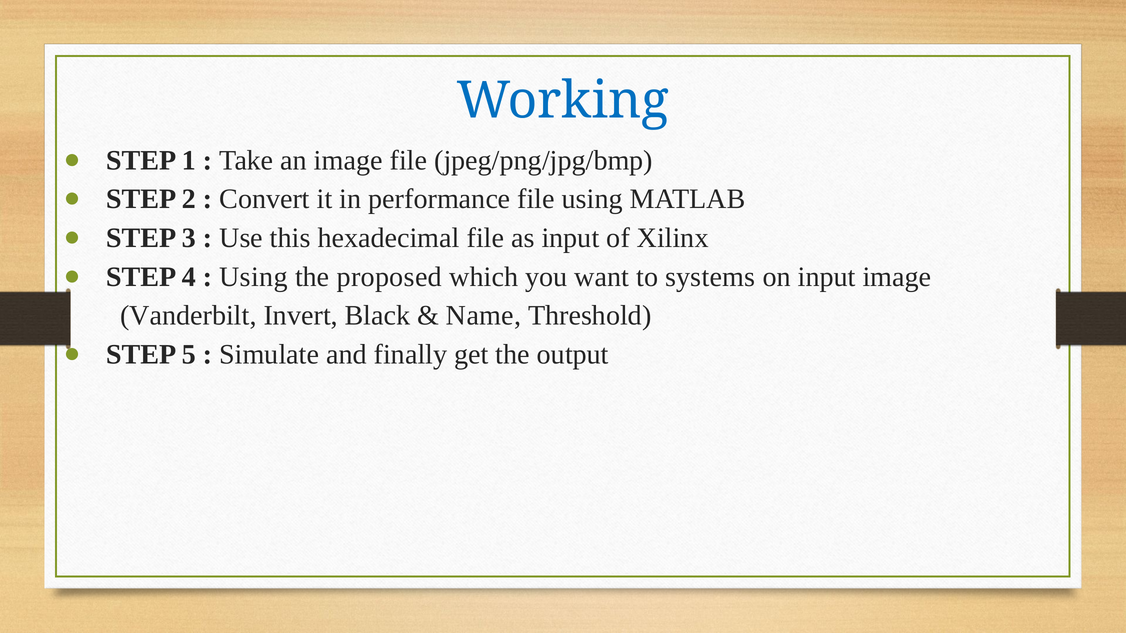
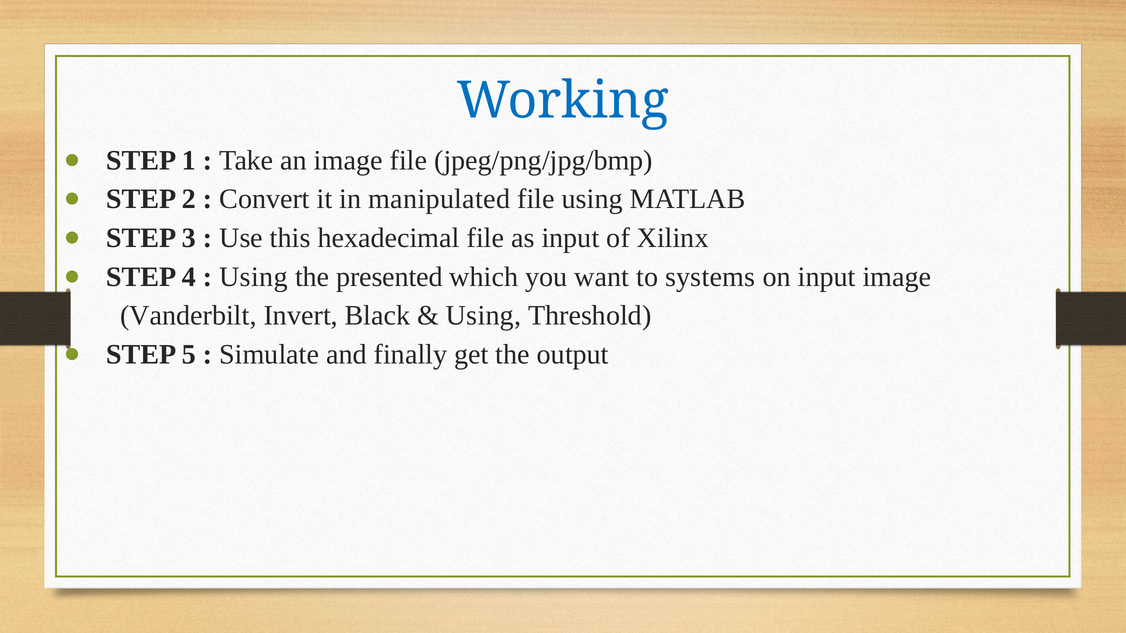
performance: performance -> manipulated
proposed: proposed -> presented
Name at (484, 316): Name -> Using
